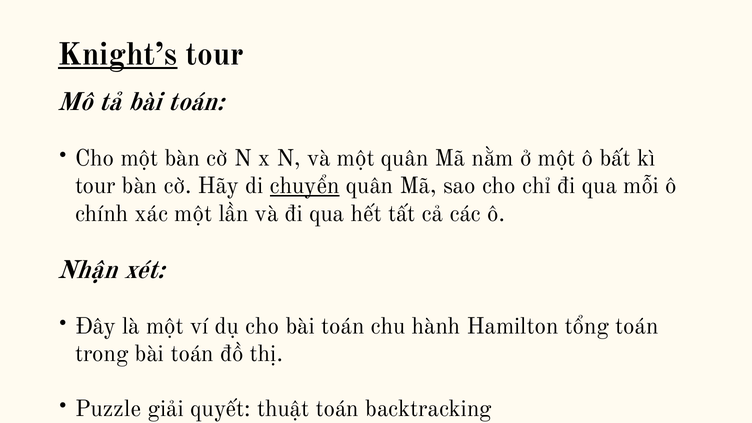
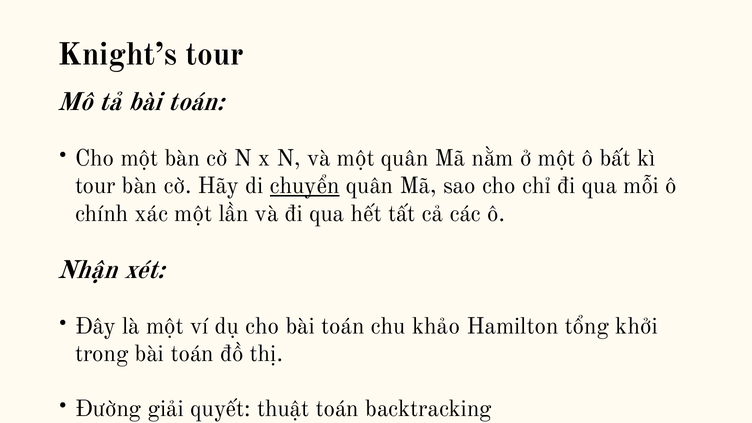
Knight’s underline: present -> none
hành: hành -> khảo
tổng toán: toán -> khởi
Puzzle: Puzzle -> Đường
